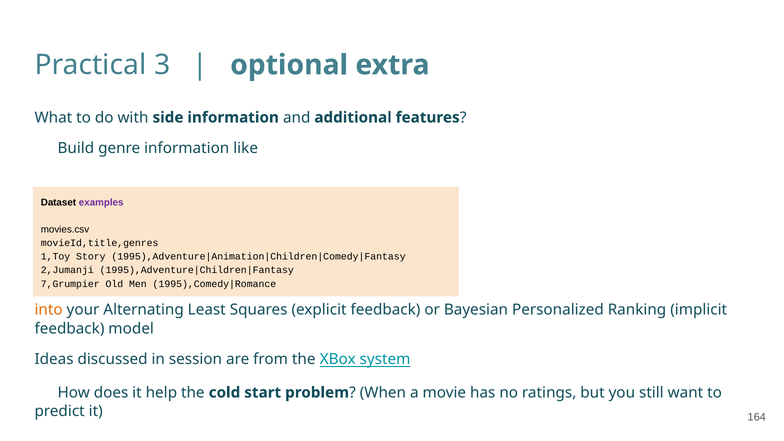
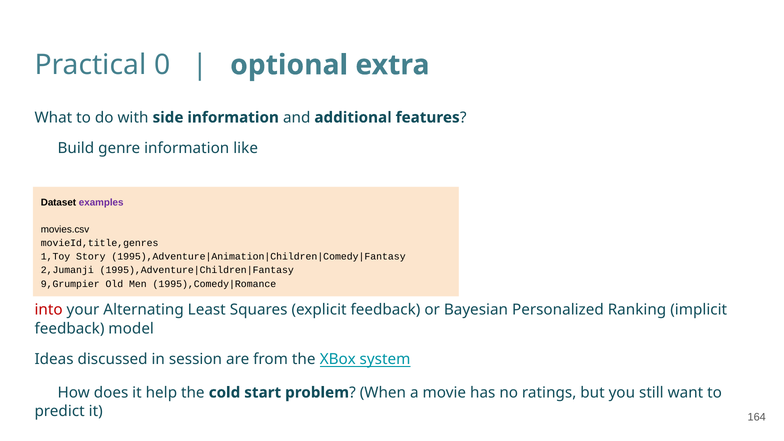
3: 3 -> 0
7,Grumpier: 7,Grumpier -> 9,Grumpier
into colour: orange -> red
